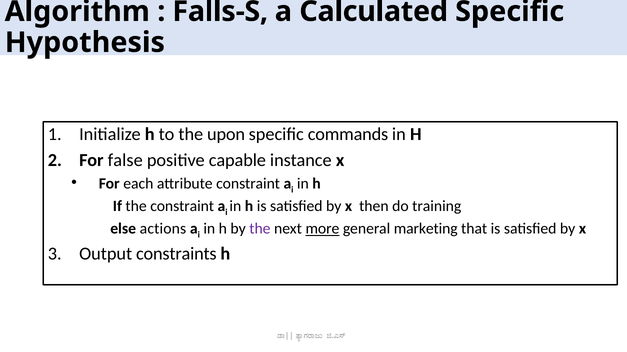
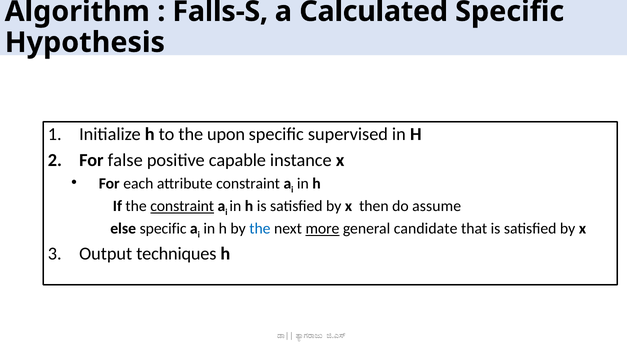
commands: commands -> supervised
constraint at (182, 207) underline: none -> present
training: training -> assume
else actions: actions -> specific
the at (260, 229) colour: purple -> blue
marketing: marketing -> candidate
constraints: constraints -> techniques
